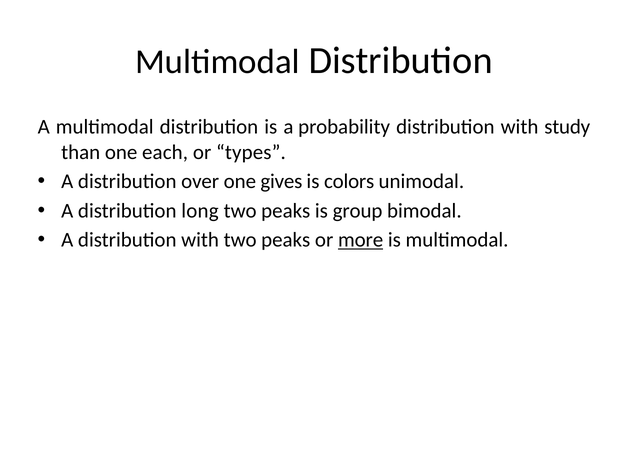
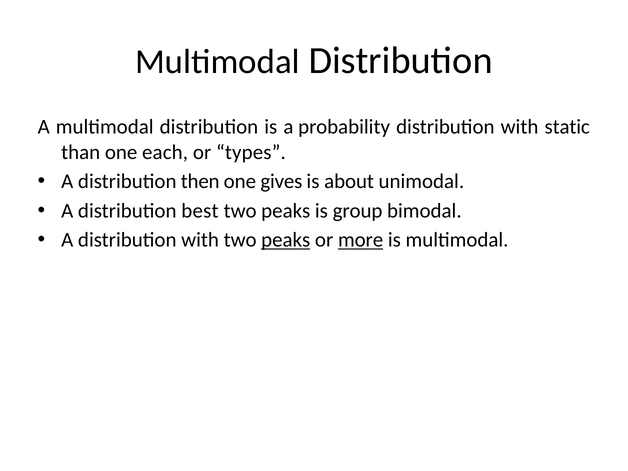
study: study -> static
over: over -> then
colors: colors -> about
long: long -> best
peaks at (286, 240) underline: none -> present
